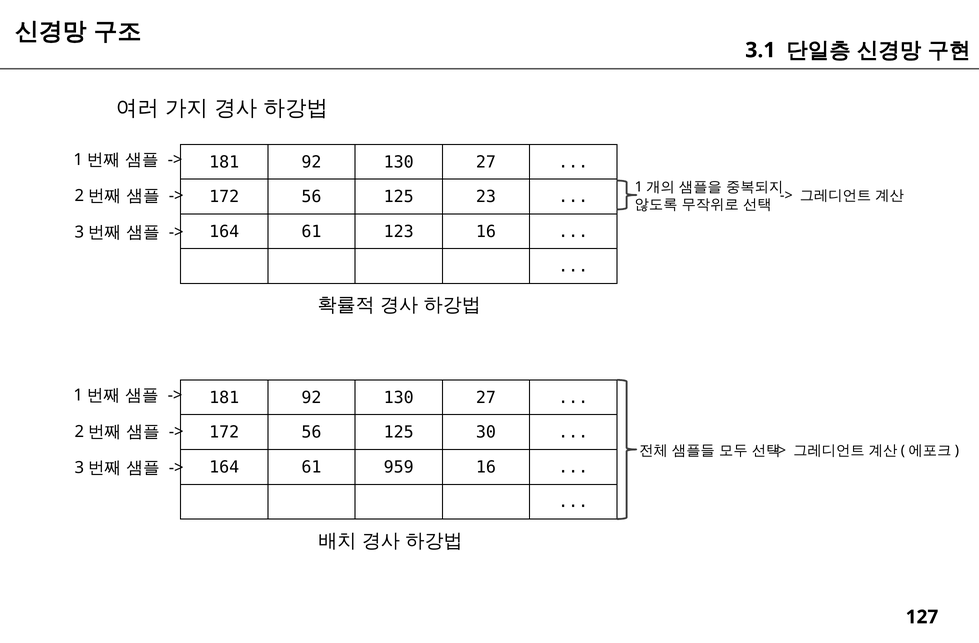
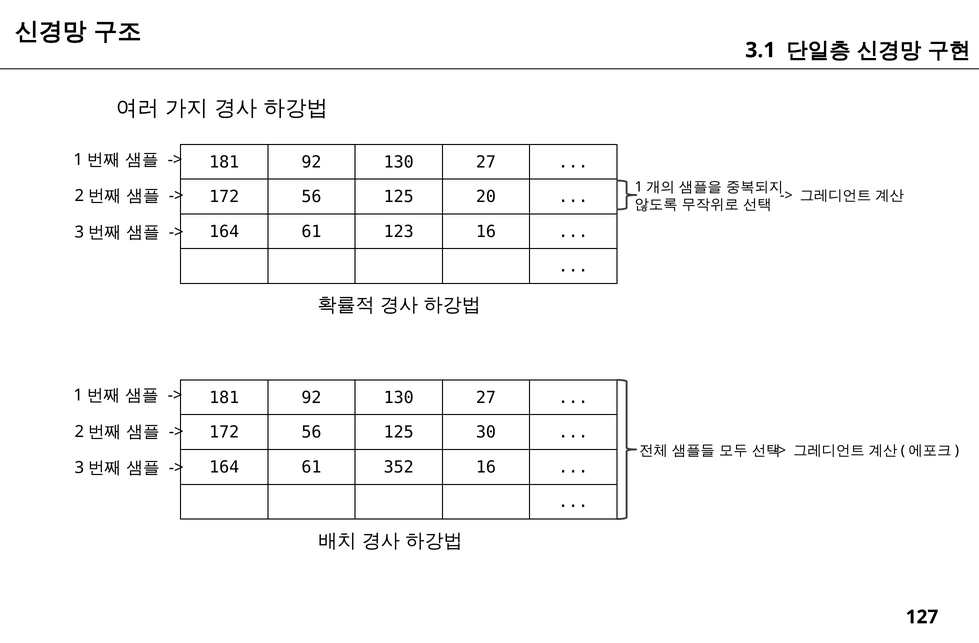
23: 23 -> 20
959: 959 -> 352
